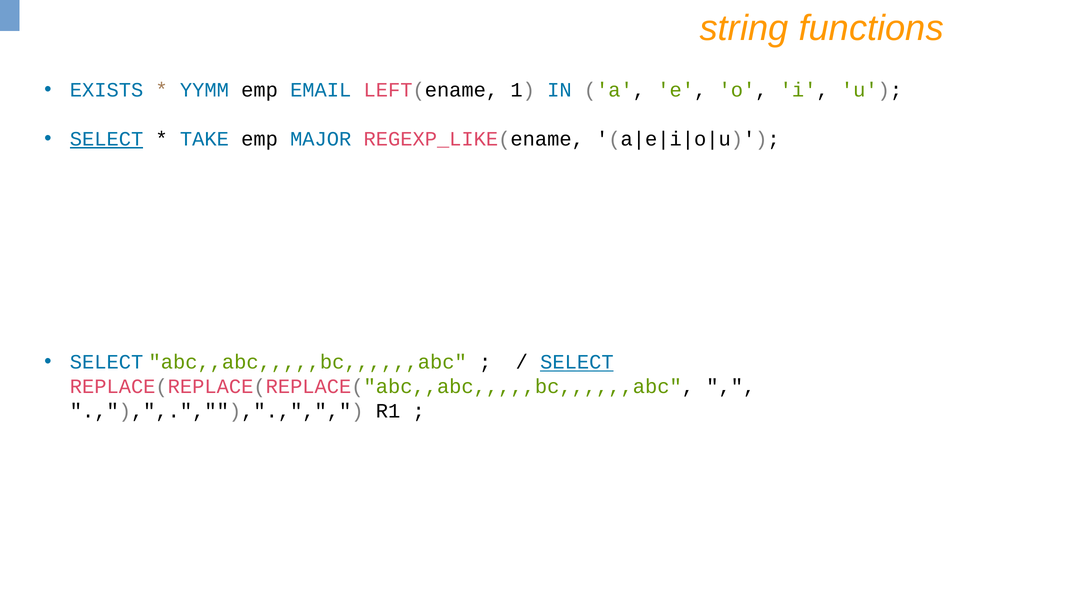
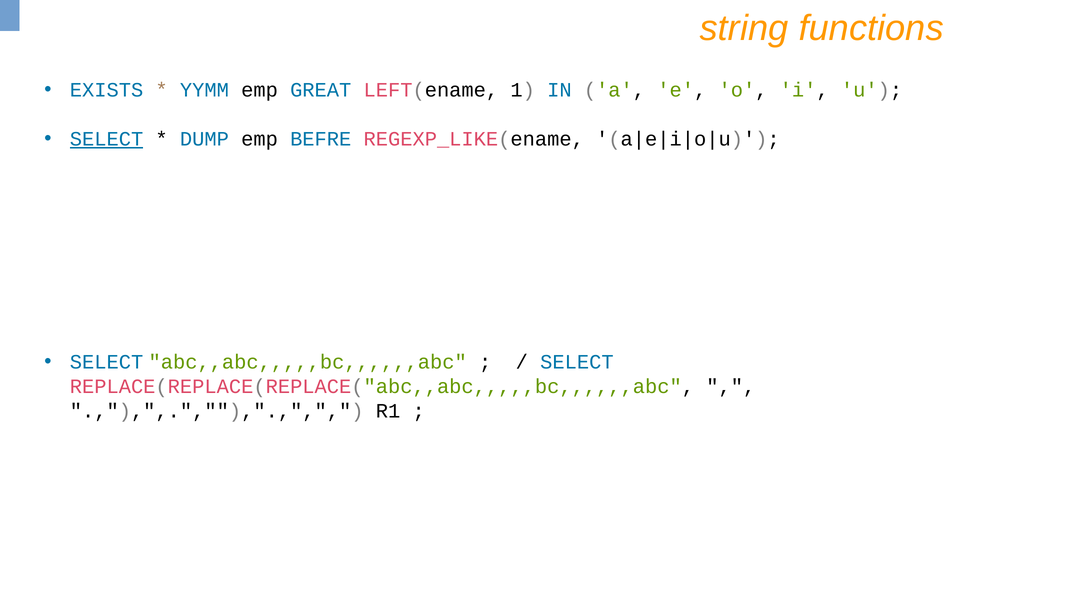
EMAIL: EMAIL -> GREAT
TAKE: TAKE -> DUMP
MAJOR: MAJOR -> BEFRE
SELECT at (577, 362) underline: present -> none
